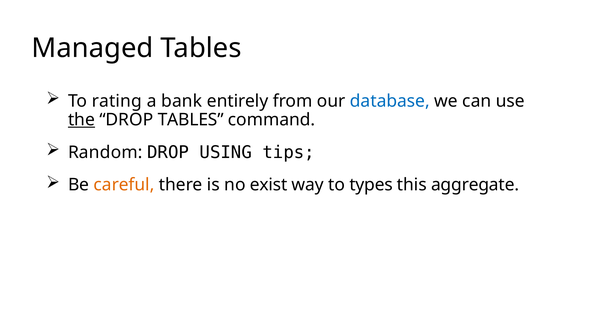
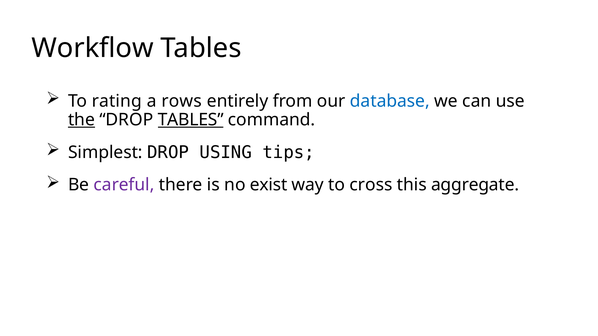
Managed: Managed -> Workflow
bank: bank -> rows
TABLES at (191, 120) underline: none -> present
Random: Random -> Simplest
careful colour: orange -> purple
types: types -> cross
